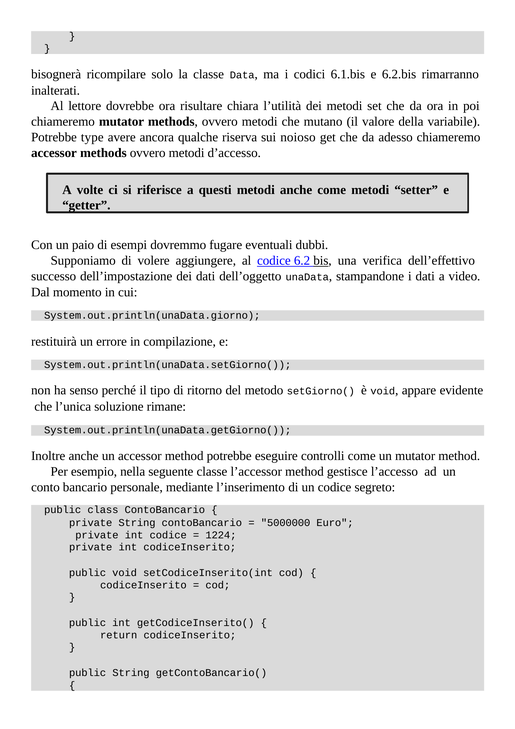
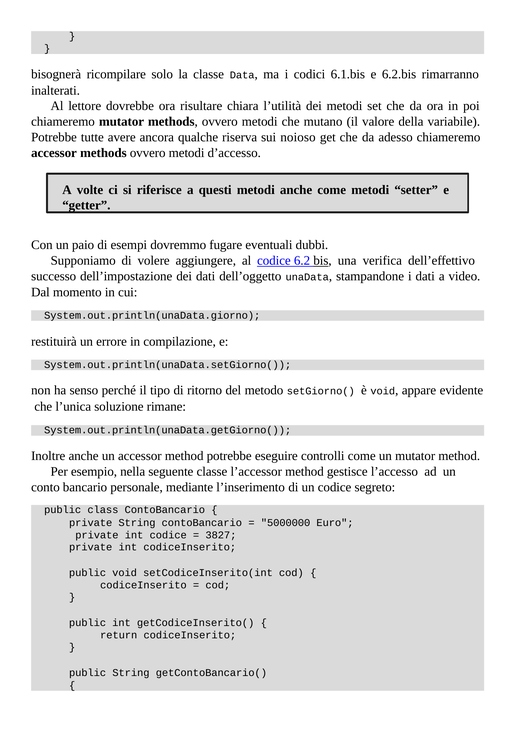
type: type -> tutte
1224: 1224 -> 3827
